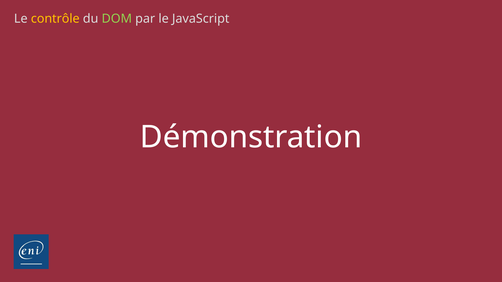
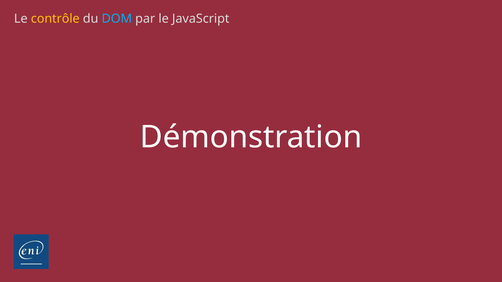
DOM colour: light green -> light blue
